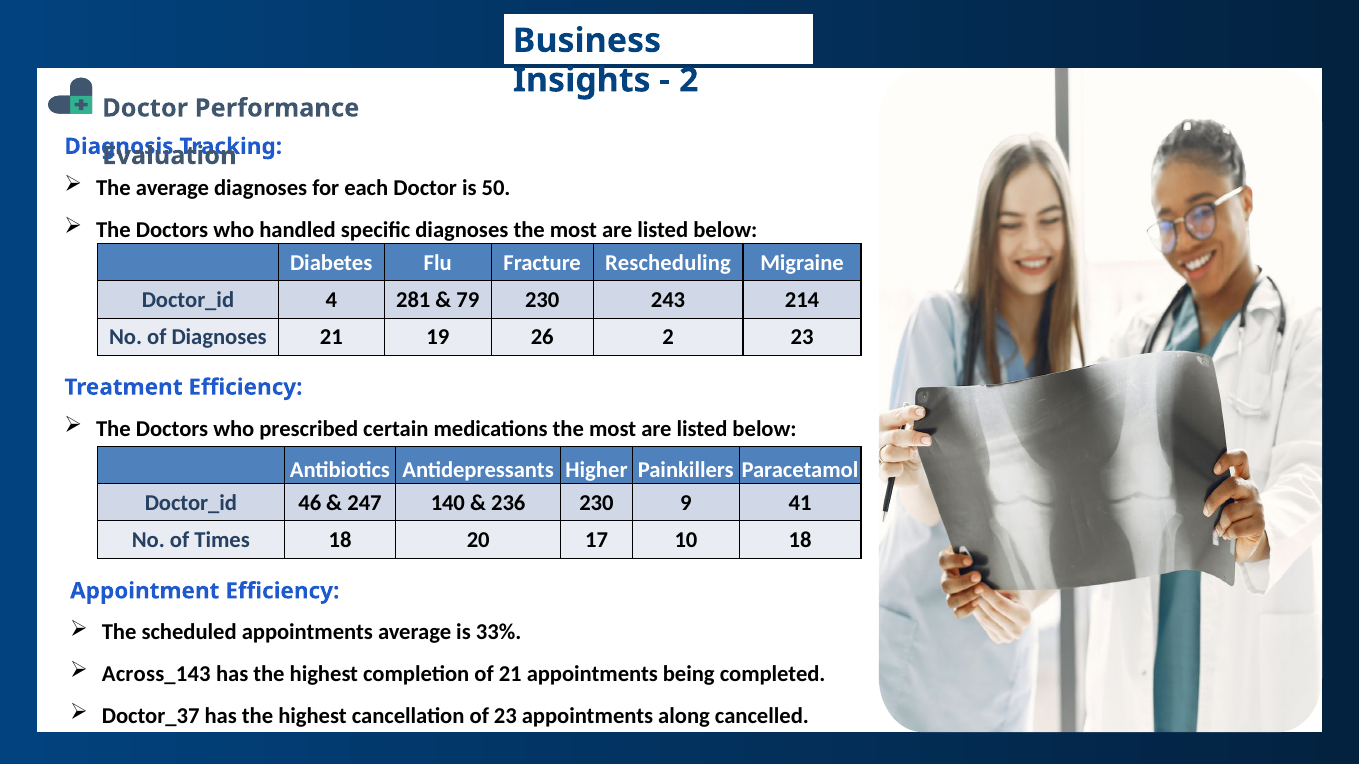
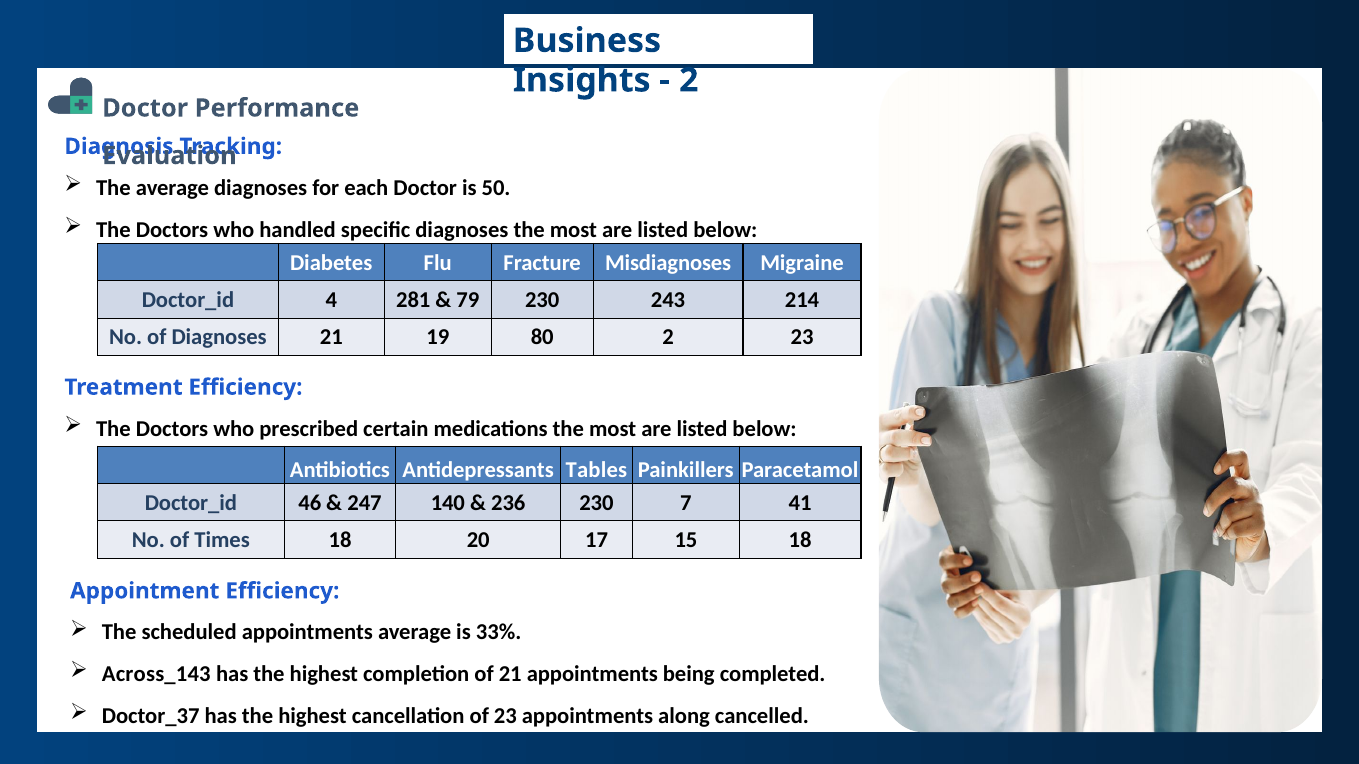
Rescheduling: Rescheduling -> Misdiagnoses
26: 26 -> 80
Higher: Higher -> Tables
9: 9 -> 7
10: 10 -> 15
